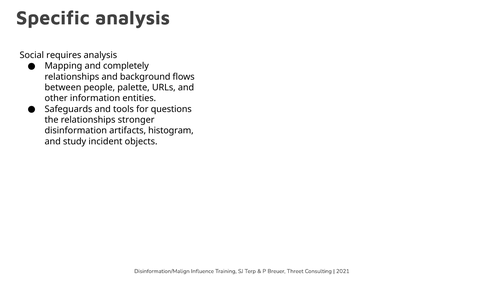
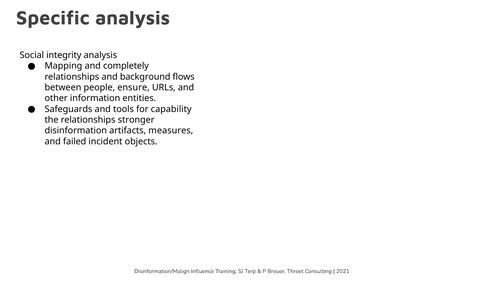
requires: requires -> integrity
palette: palette -> ensure
questions: questions -> capability
histogram: histogram -> measures
study: study -> failed
